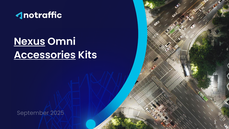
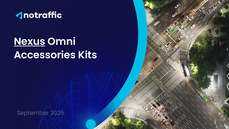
Accessories underline: present -> none
